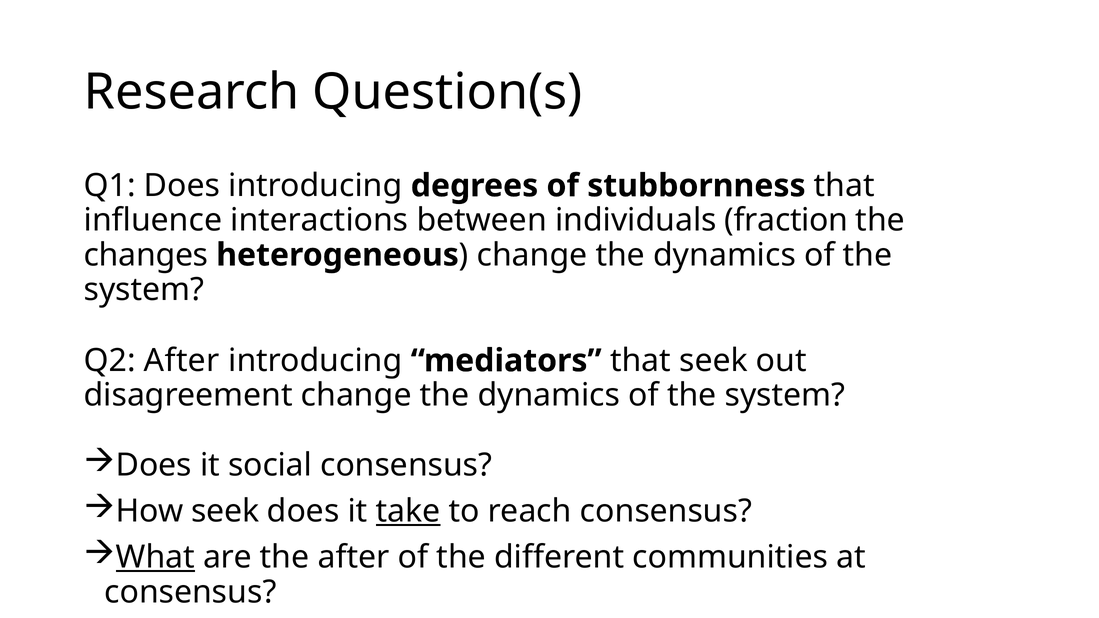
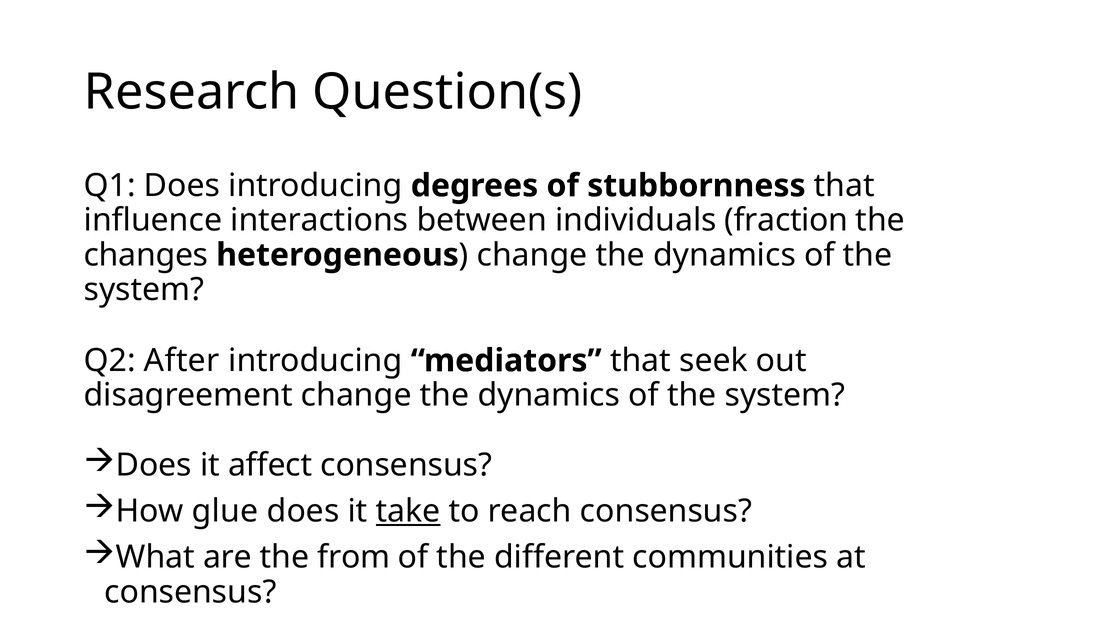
social: social -> affect
How seek: seek -> glue
What underline: present -> none
the after: after -> from
